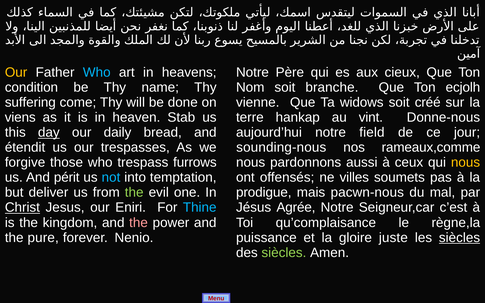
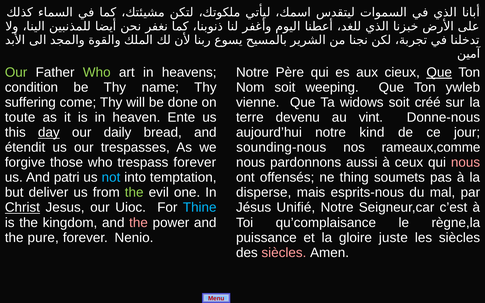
Our at (16, 72) colour: yellow -> light green
Who at (97, 72) colour: light blue -> light green
Que at (439, 72) underline: none -> present
branche: branche -> weeping
ecjolh: ecjolh -> ywleb
viens: viens -> toute
Stab: Stab -> Ente
hankap: hankap -> devenu
field: field -> kind
trespass furrows: furrows -> forever
nous at (466, 163) colour: yellow -> pink
périt: périt -> patri
villes: villes -> thing
prodigue: prodigue -> disperse
pacwn-nous: pacwn-nous -> esprits-nous
Eniri: Eniri -> Uioc
Agrée: Agrée -> Unifié
siècles at (460, 238) underline: present -> none
siècles at (284, 253) colour: light green -> pink
